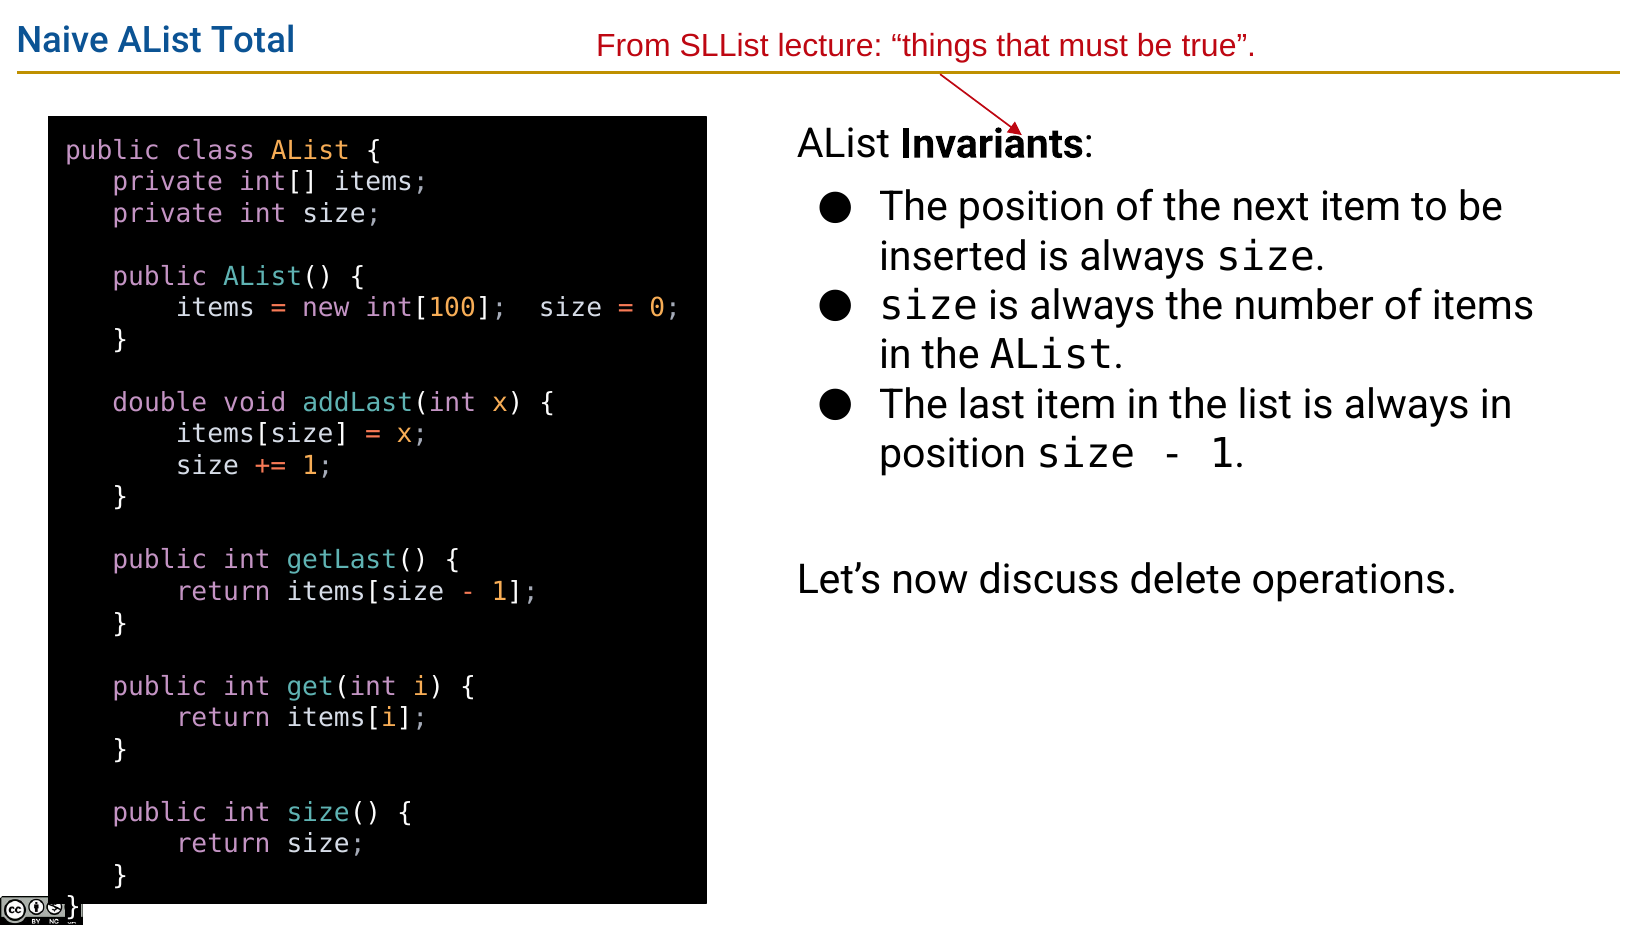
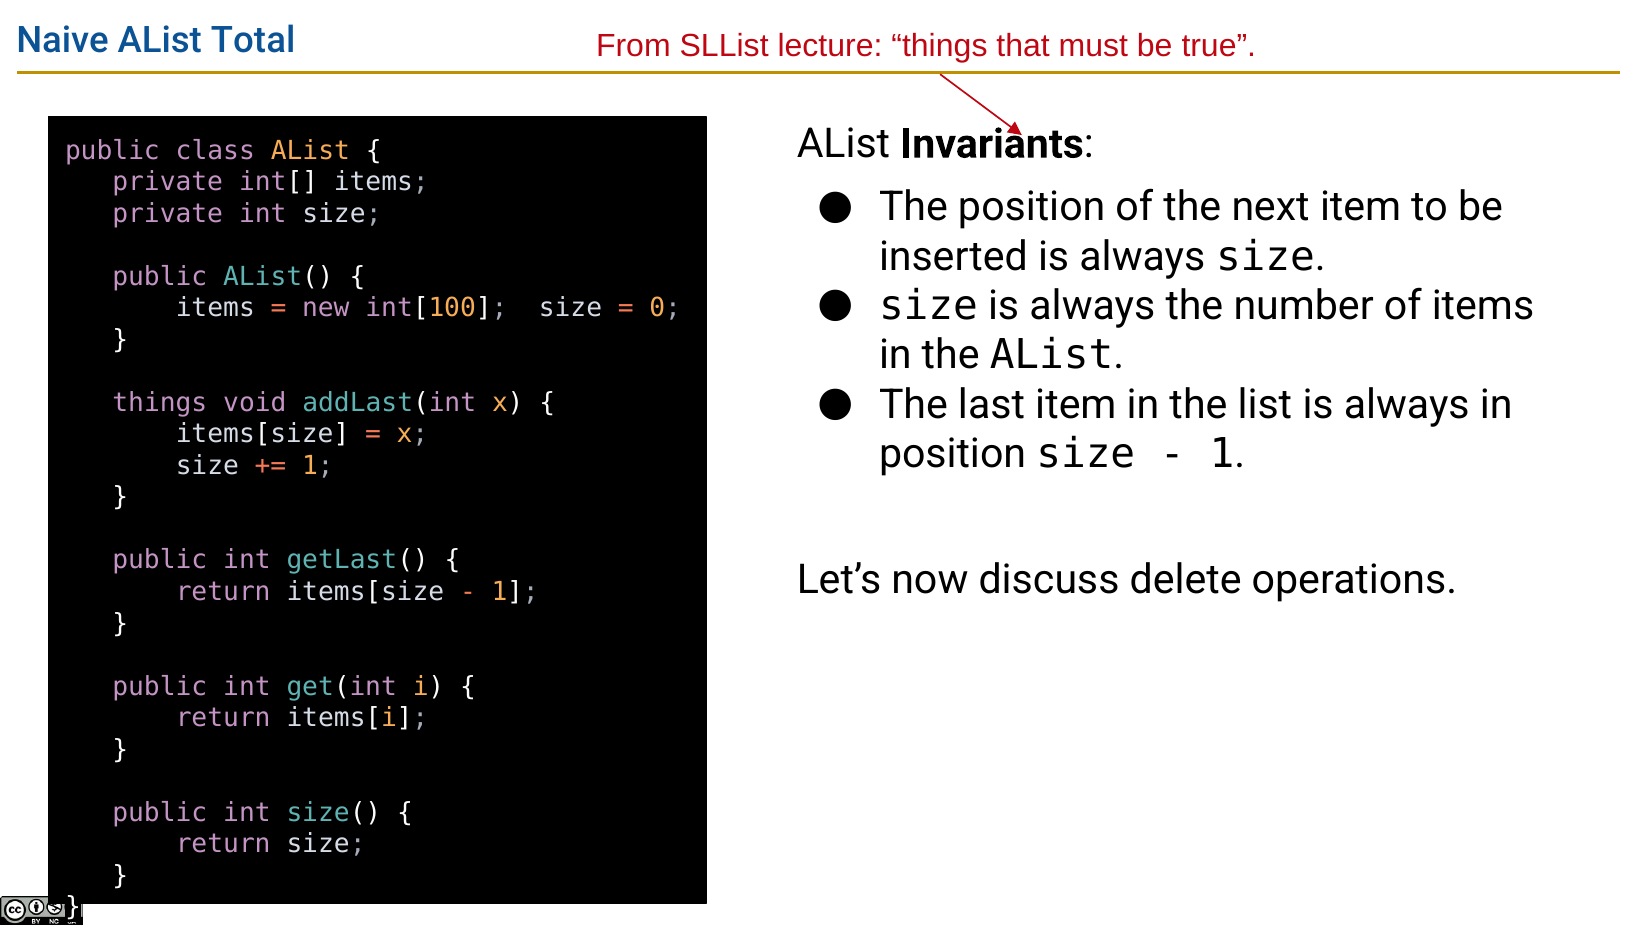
double at (160, 403): double -> things
